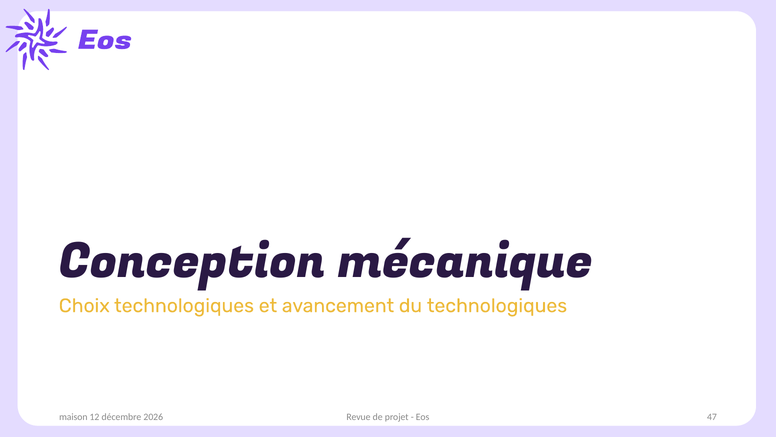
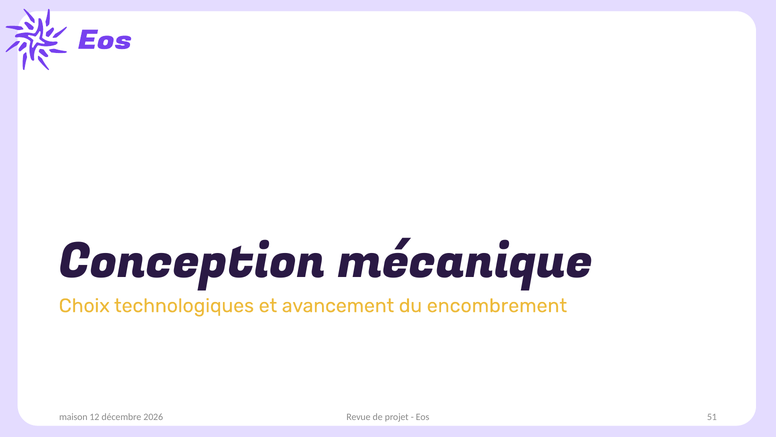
du technologiques: technologiques -> encombrement
47: 47 -> 51
